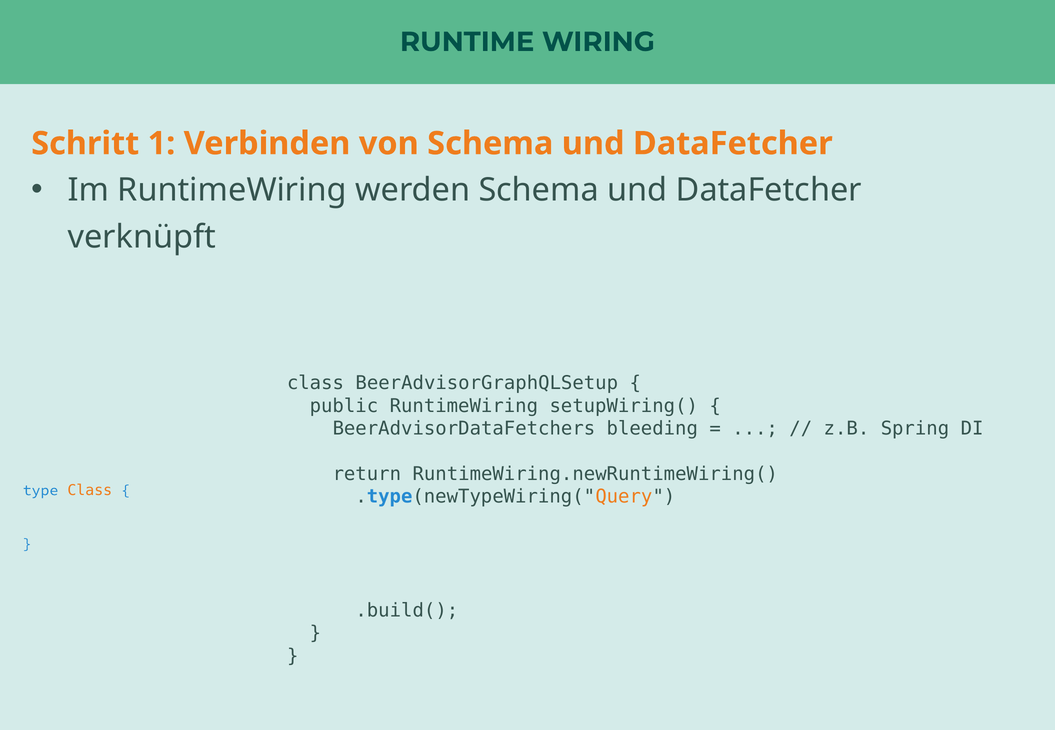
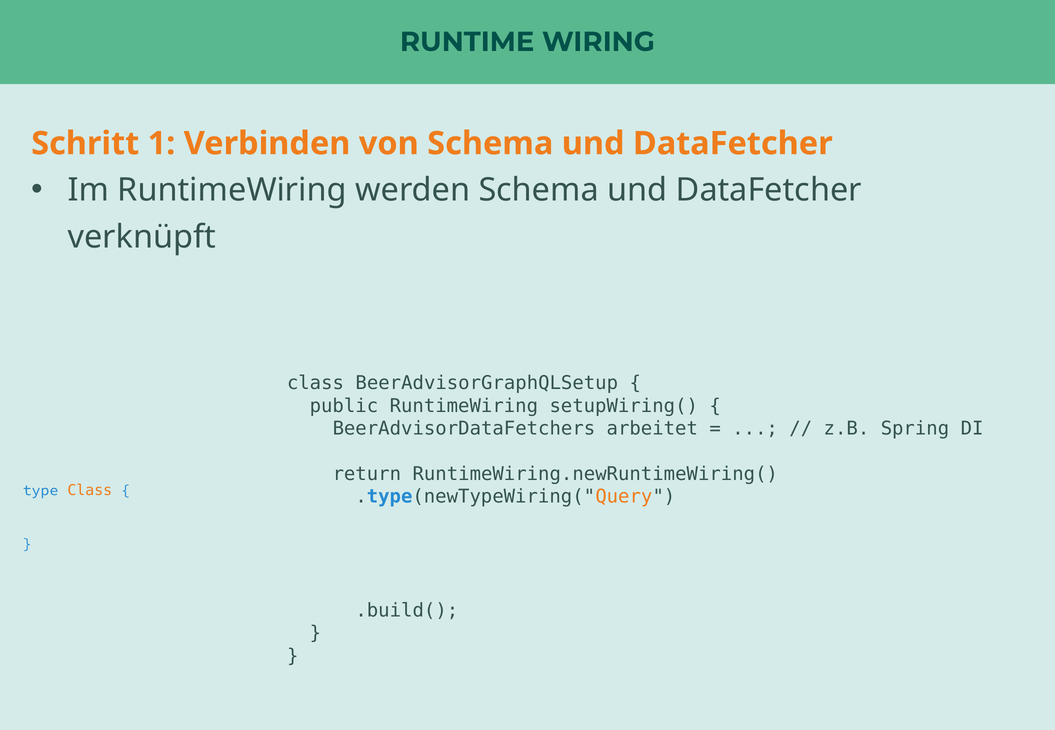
bleeding: bleeding -> arbeitet
